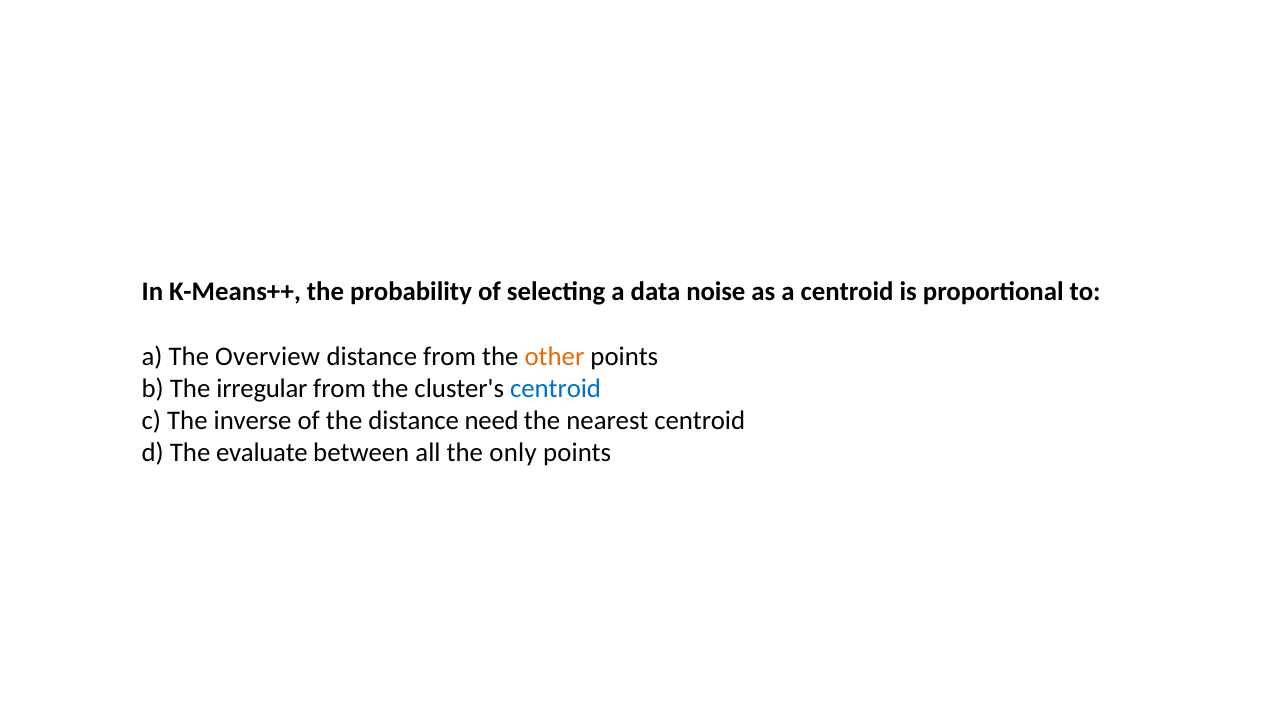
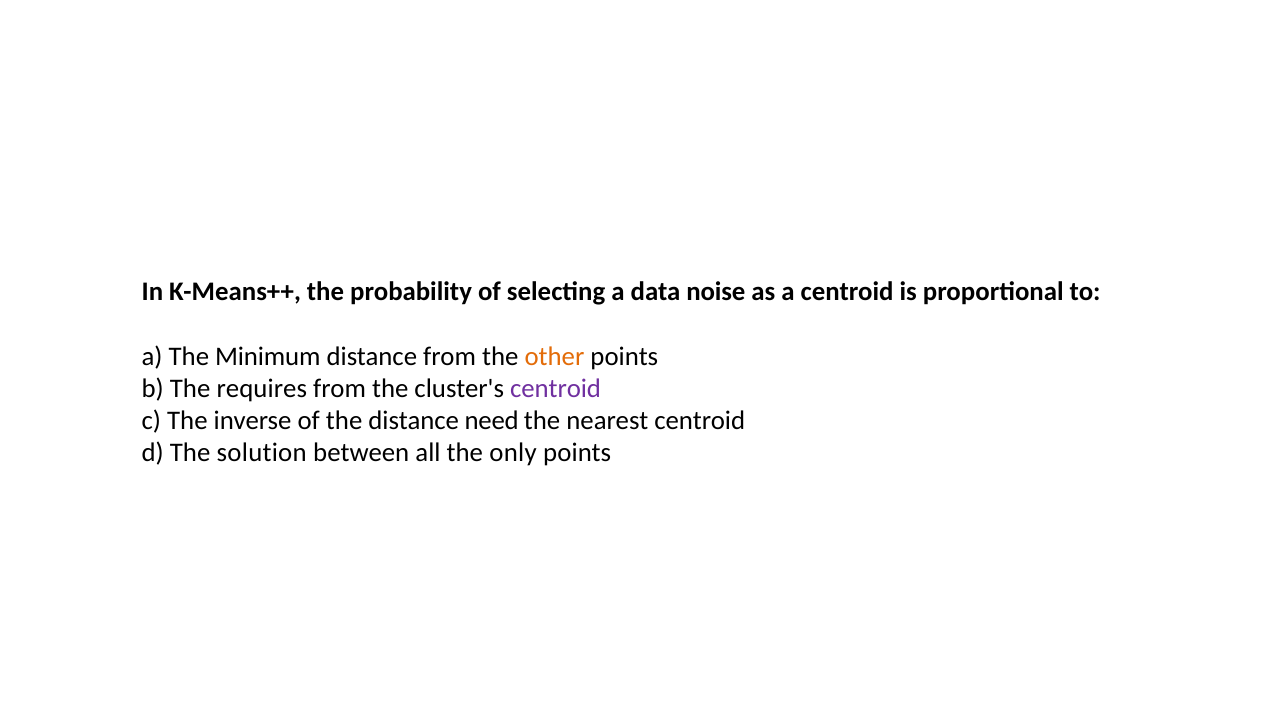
Overview: Overview -> Minimum
irregular: irregular -> requires
centroid at (556, 389) colour: blue -> purple
evaluate: evaluate -> solution
